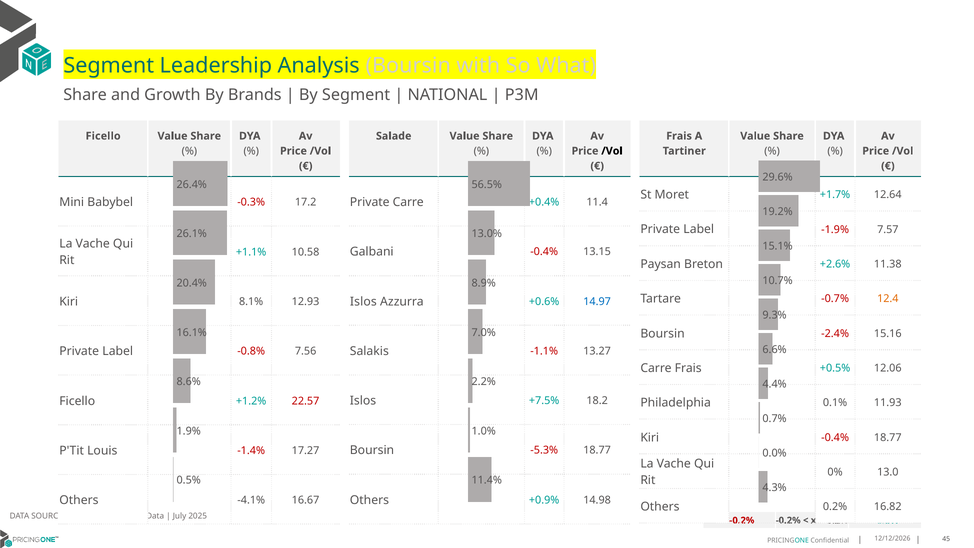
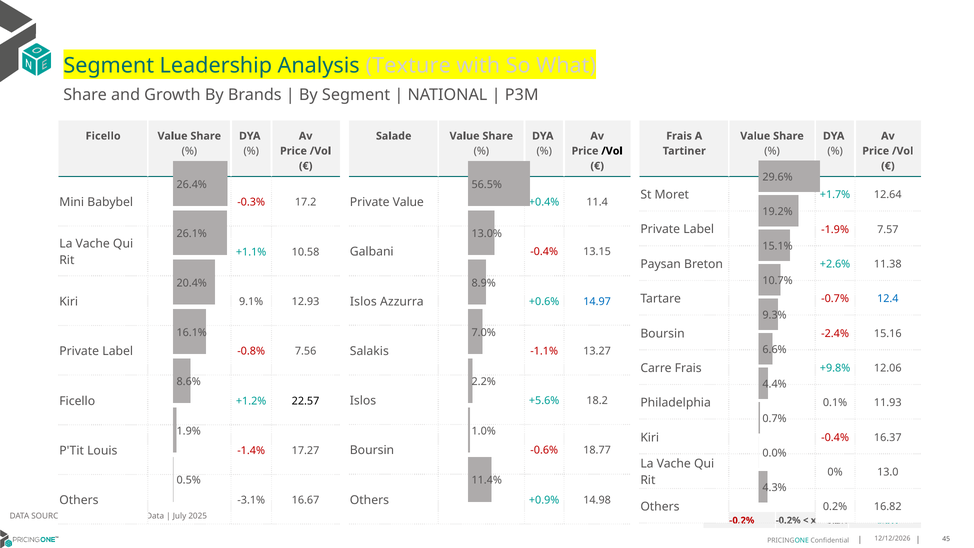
Analysis Boursin: Boursin -> Texture
Private Carre: Carre -> Value
12.4 colour: orange -> blue
8.1%: 8.1% -> 9.1%
+0.5%: +0.5% -> +9.8%
+7.5%: +7.5% -> +5.6%
22.57 colour: red -> black
-0.4% 18.77: 18.77 -> 16.37
-5.3%: -5.3% -> -0.6%
-4.1%: -4.1% -> -3.1%
